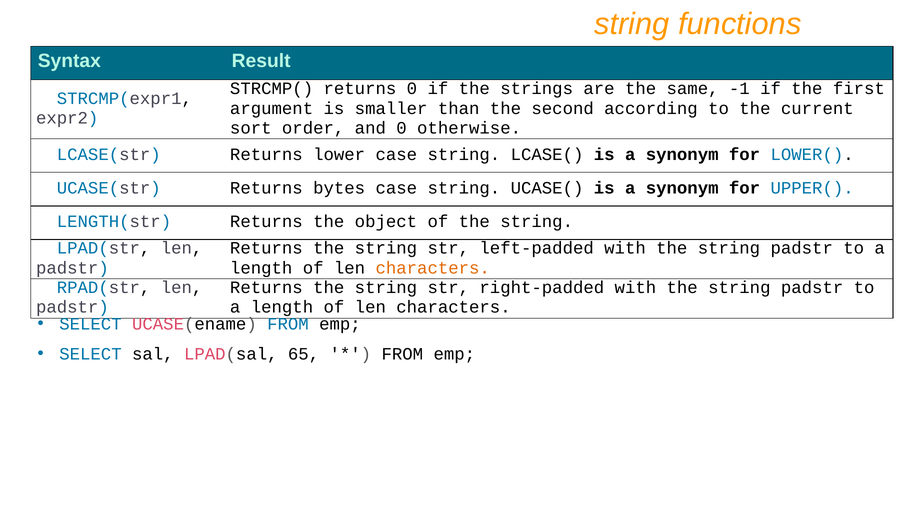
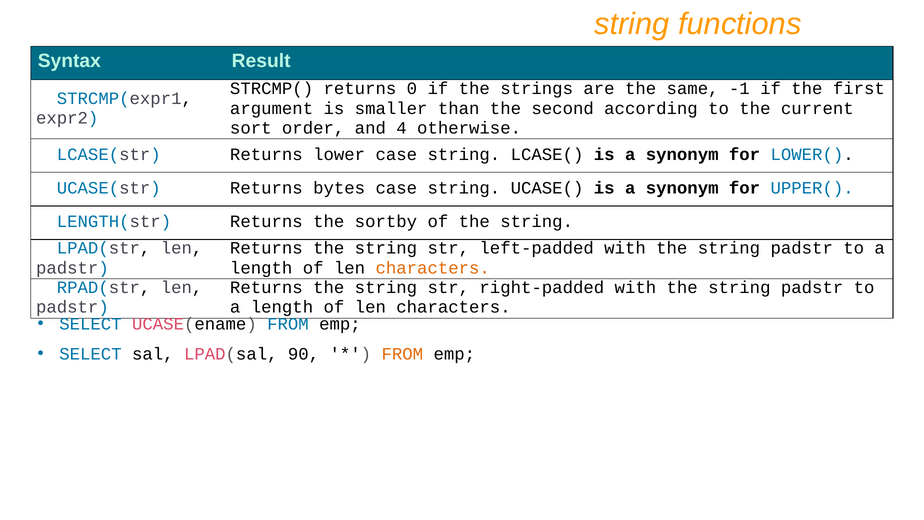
and 0: 0 -> 4
object: object -> sortby
65: 65 -> 90
FROM at (402, 354) colour: black -> orange
